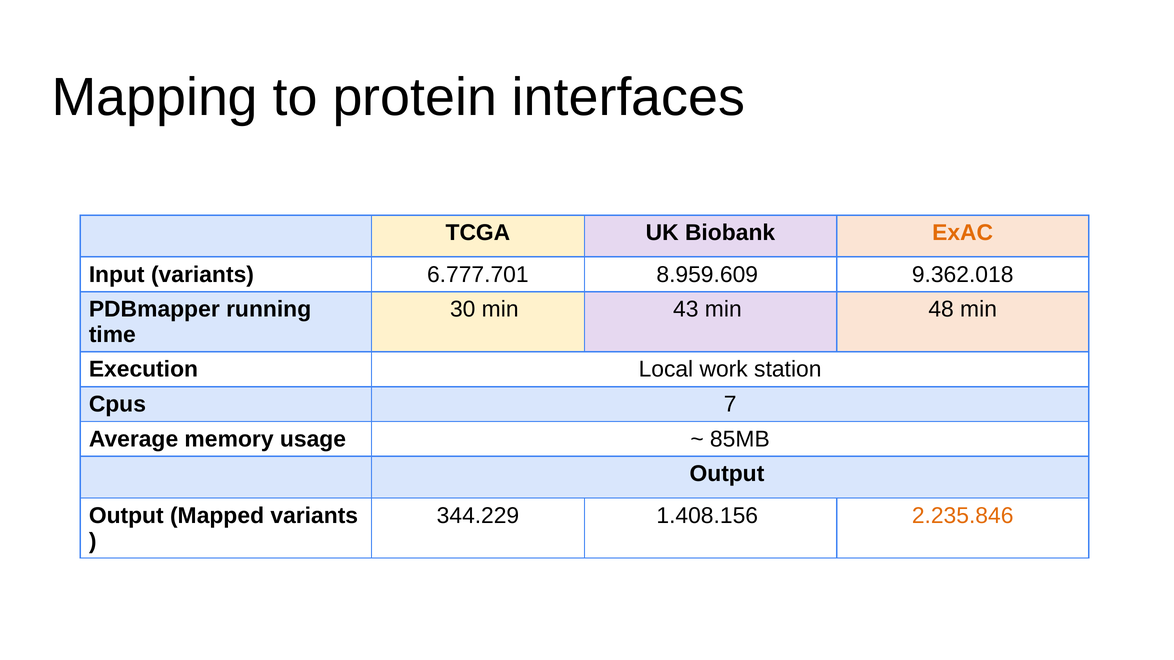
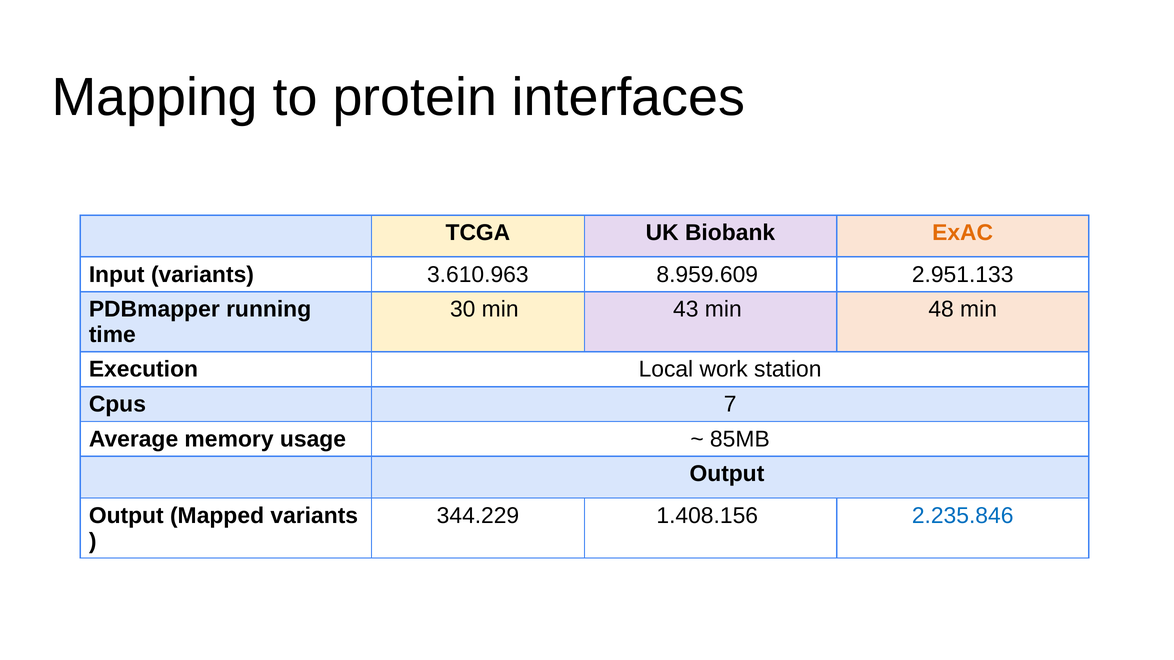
6.777.701: 6.777.701 -> 3.610.963
9.362.018: 9.362.018 -> 2.951.133
2.235.846 colour: orange -> blue
